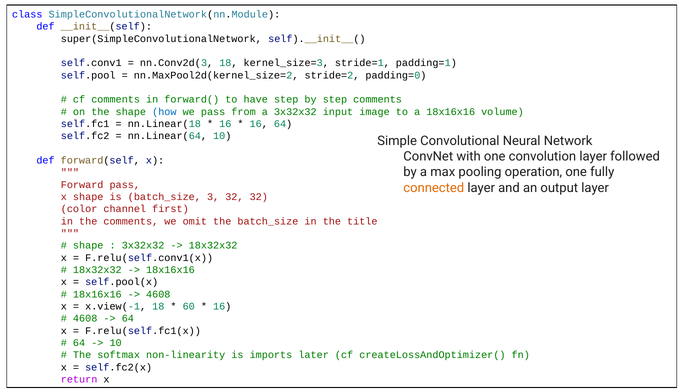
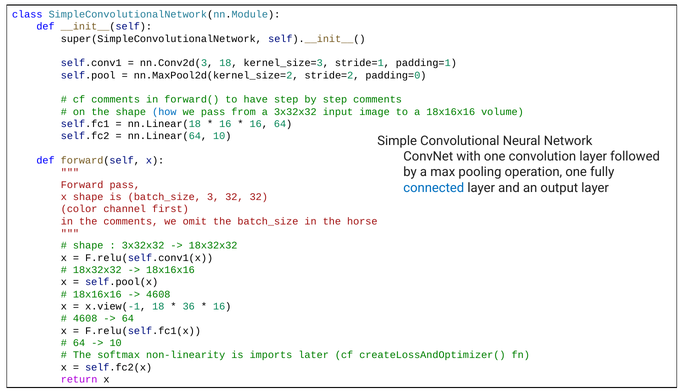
connected colour: orange -> blue
title: title -> horse
60: 60 -> 36
